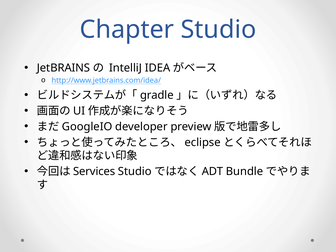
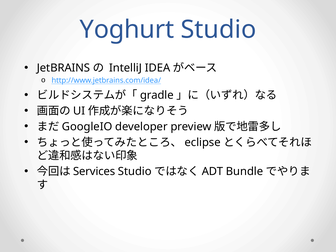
Chapter: Chapter -> Yoghurt
